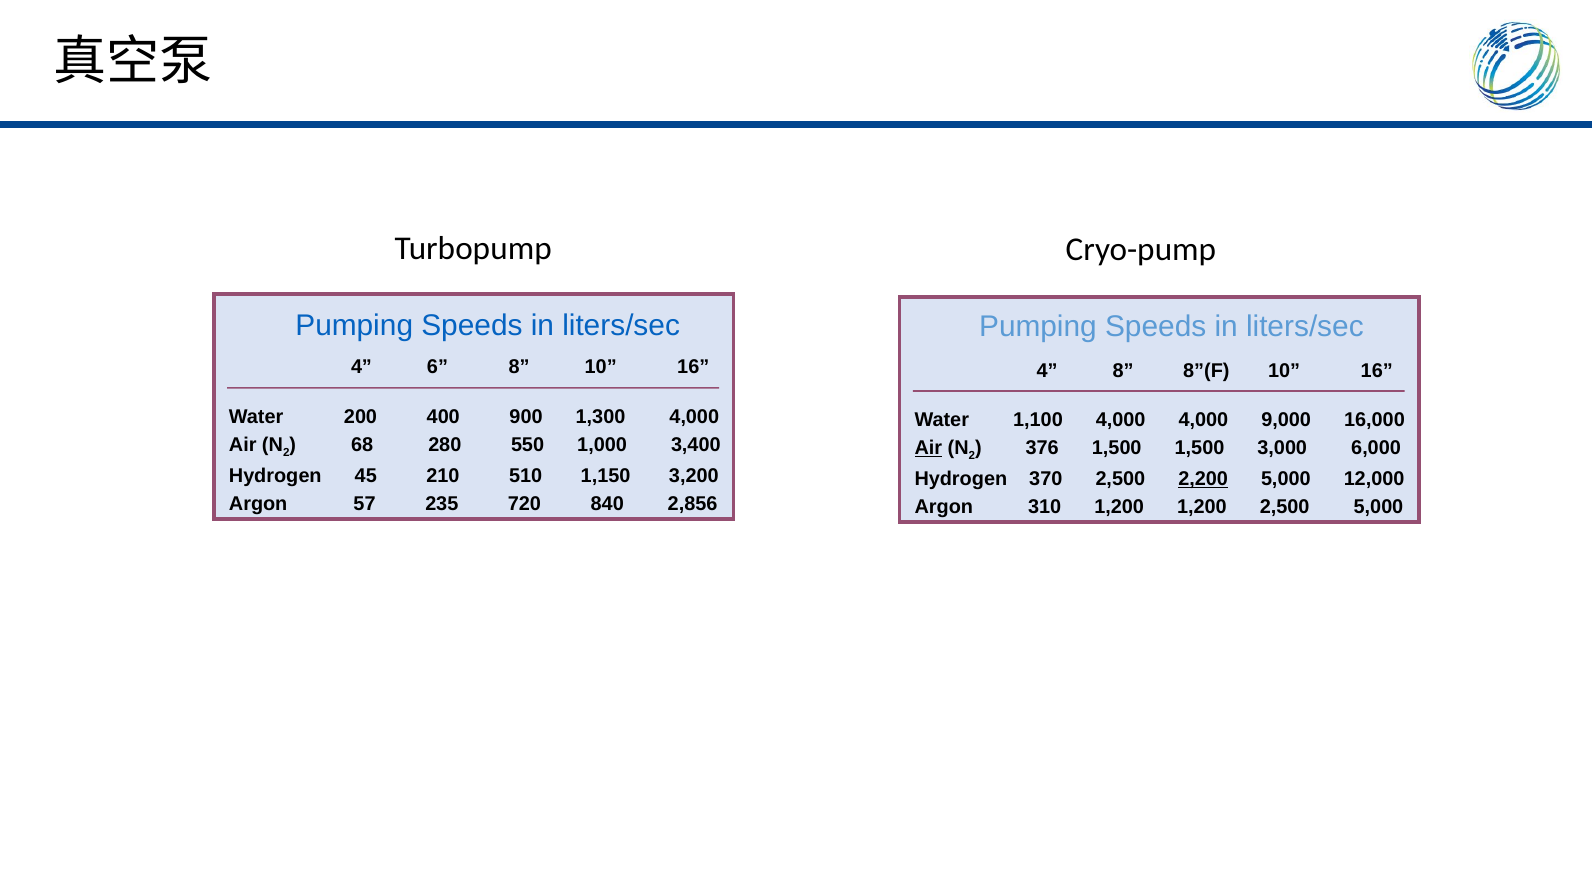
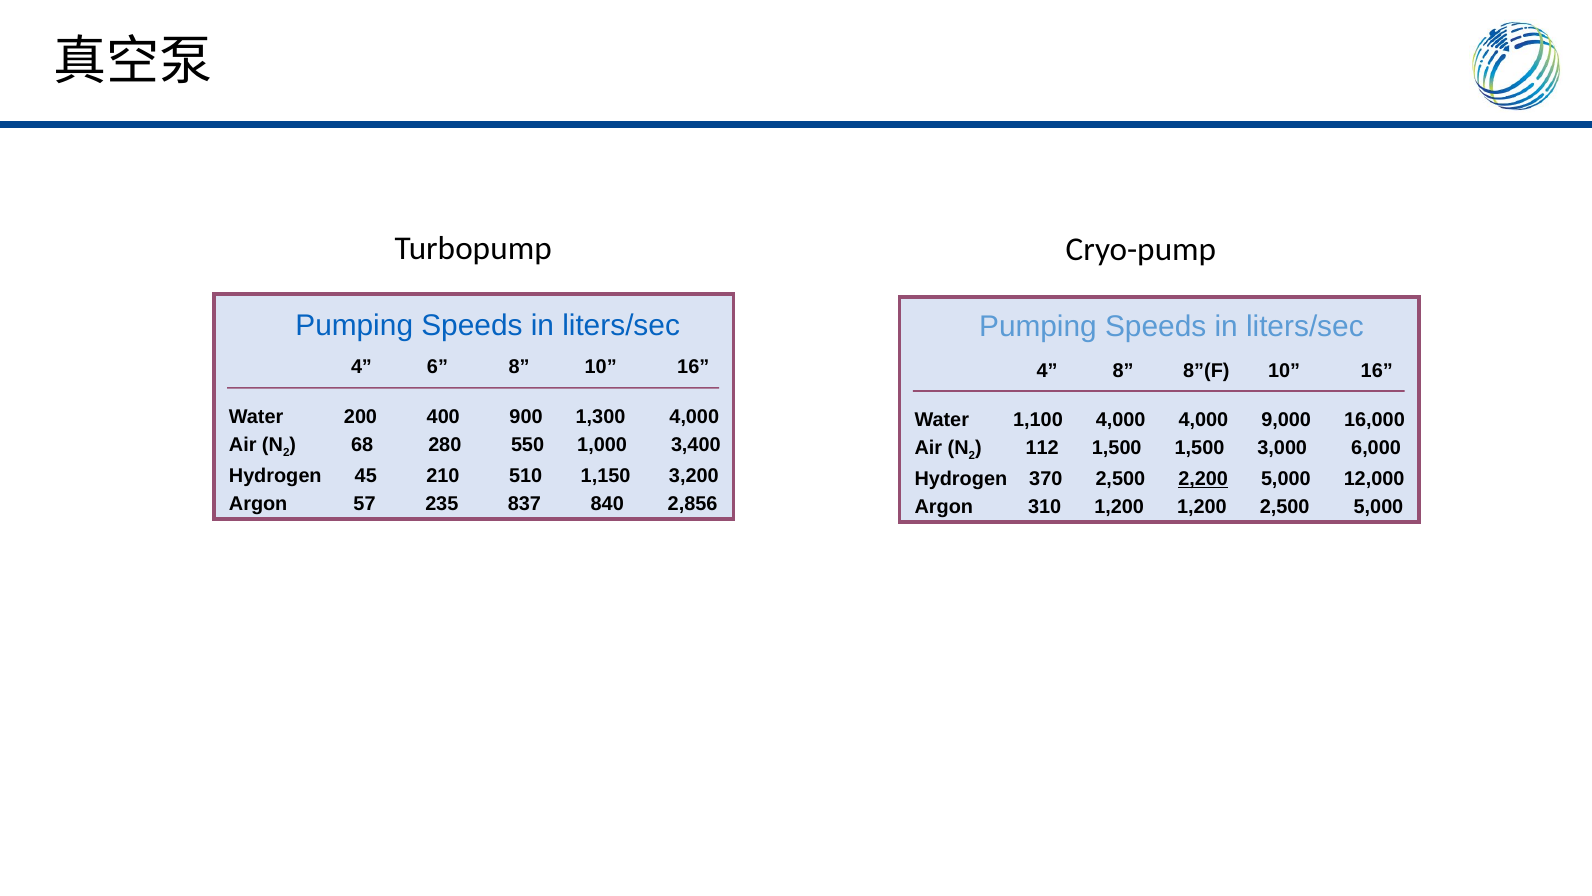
Air at (928, 448) underline: present -> none
376: 376 -> 112
720: 720 -> 837
